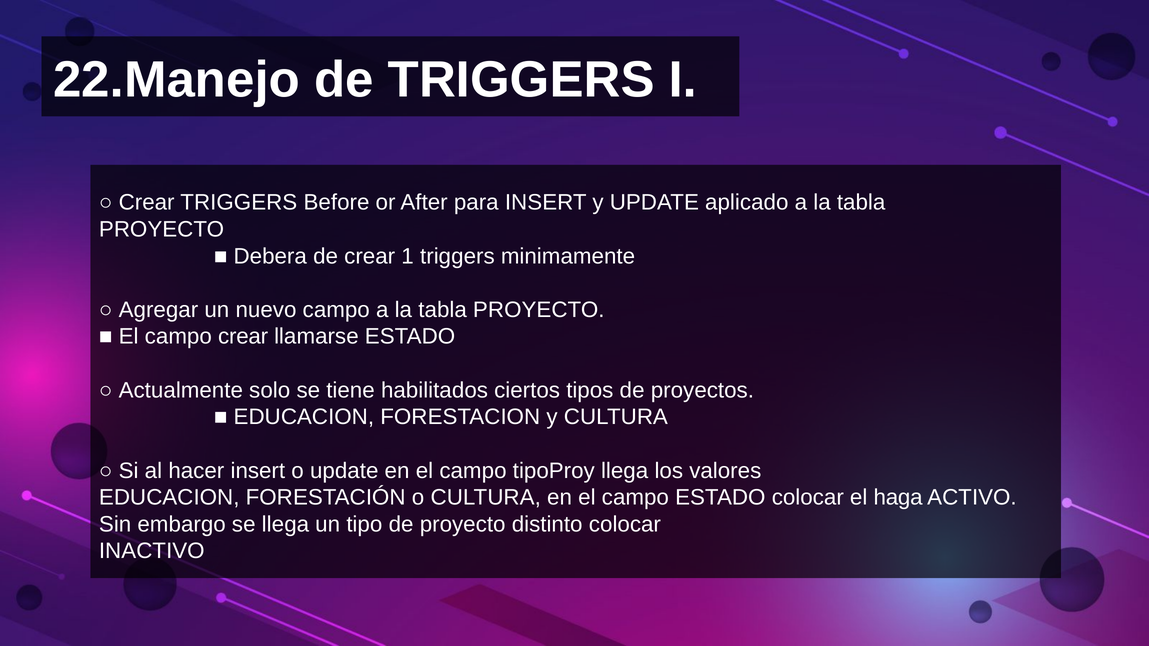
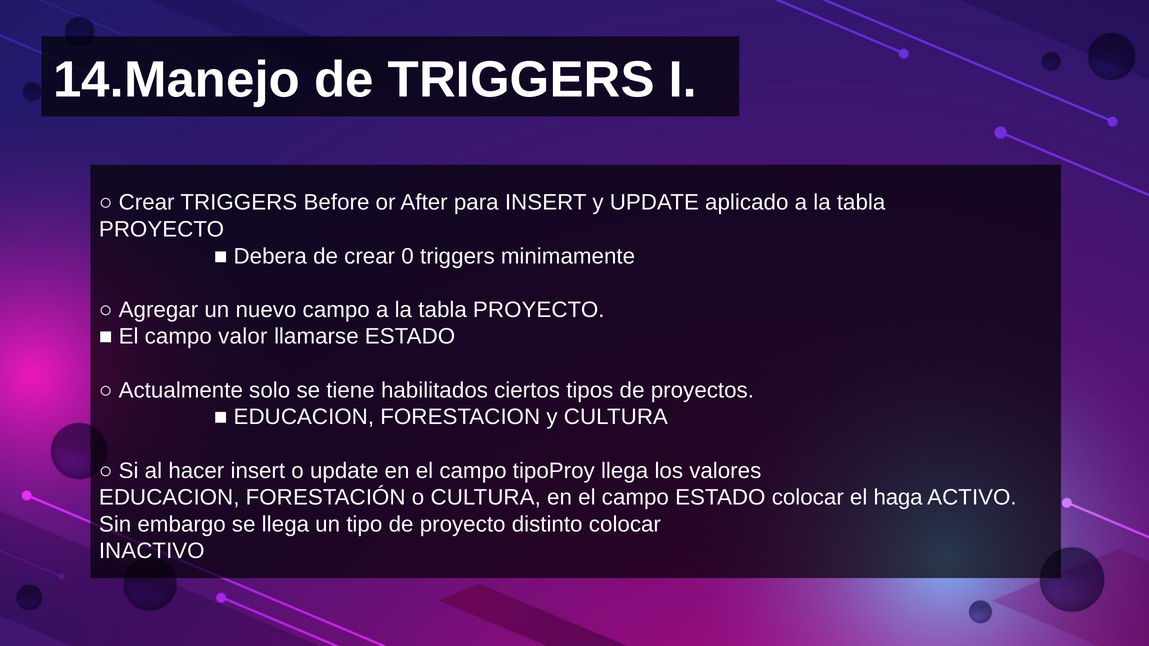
22.Manejo: 22.Manejo -> 14.Manejo
1: 1 -> 0
campo crear: crear -> valor
